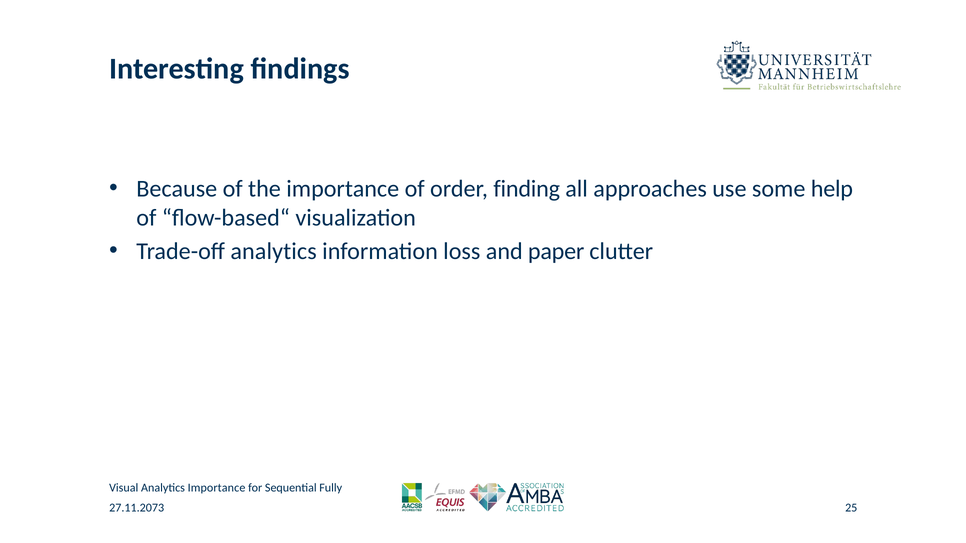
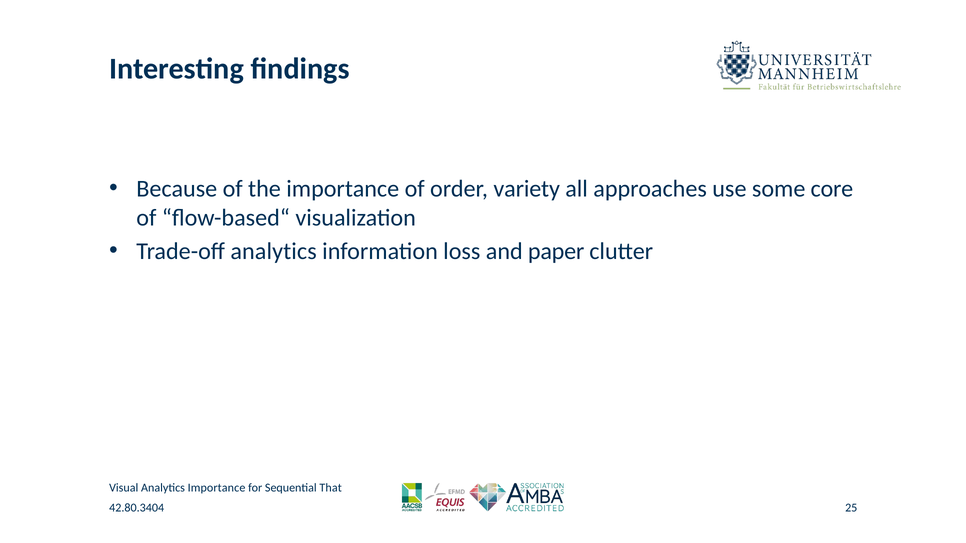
finding: finding -> variety
help: help -> core
Fully: Fully -> That
27.11.2073: 27.11.2073 -> 42.80.3404
